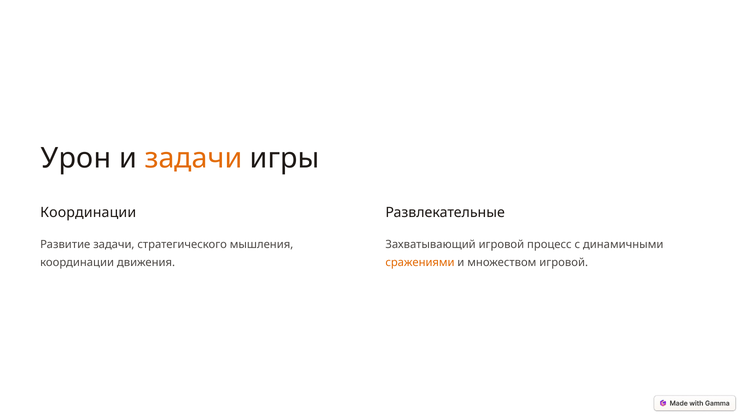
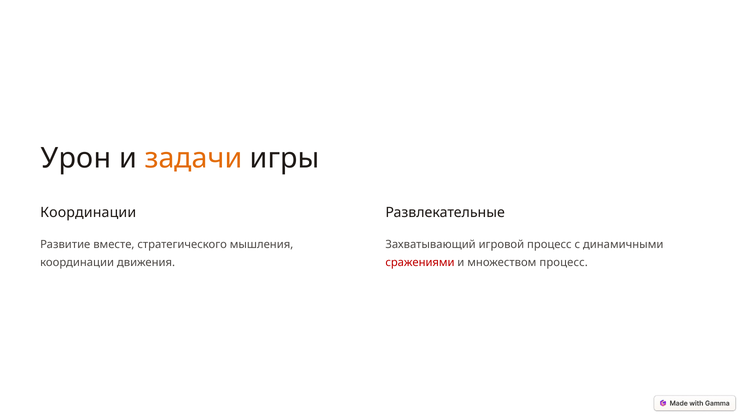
Развитие задачи: задачи -> вместе
сражениями colour: orange -> red
множеством игровой: игровой -> процесс
